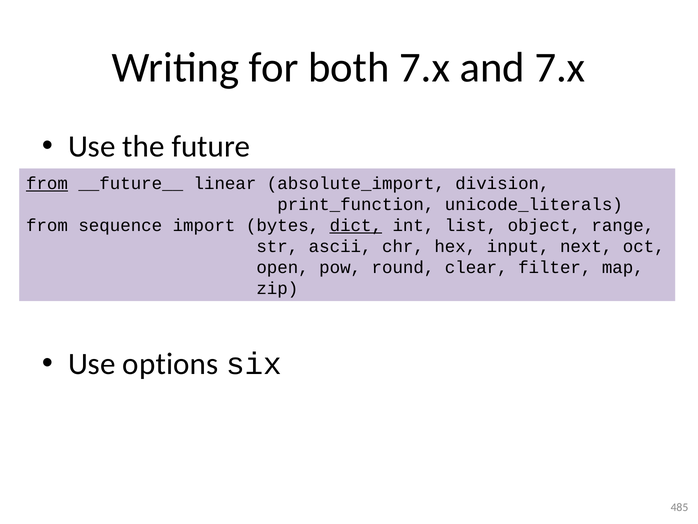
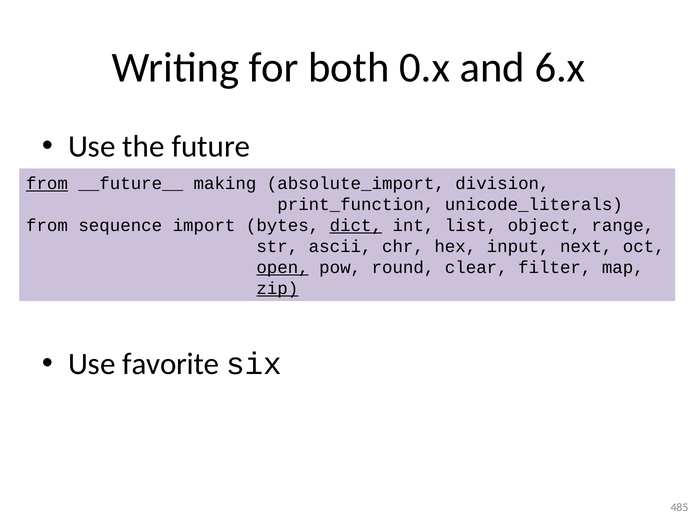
both 7.x: 7.x -> 0.x
and 7.x: 7.x -> 6.x
linear: linear -> making
open underline: none -> present
zip underline: none -> present
options: options -> favorite
